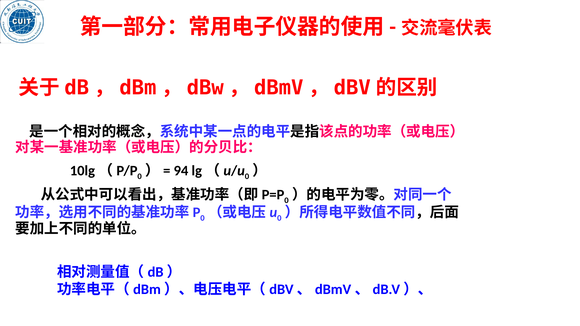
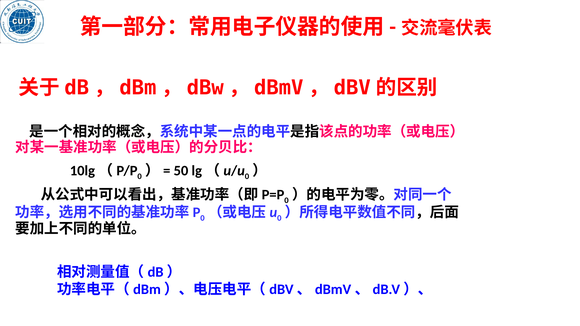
94: 94 -> 50
